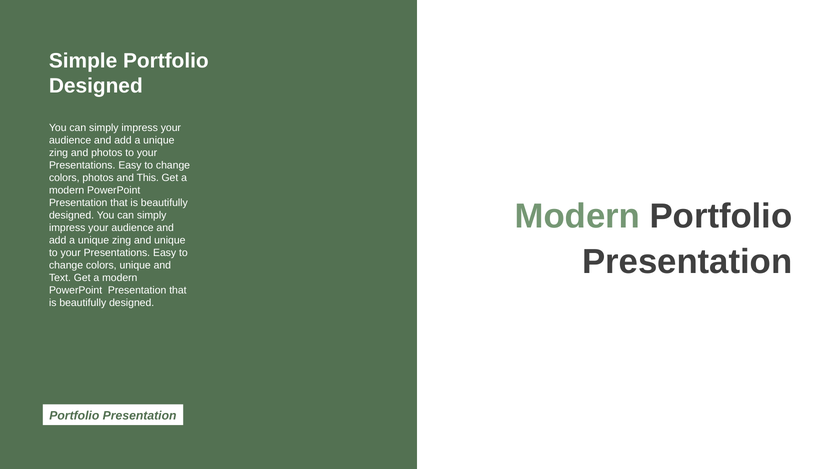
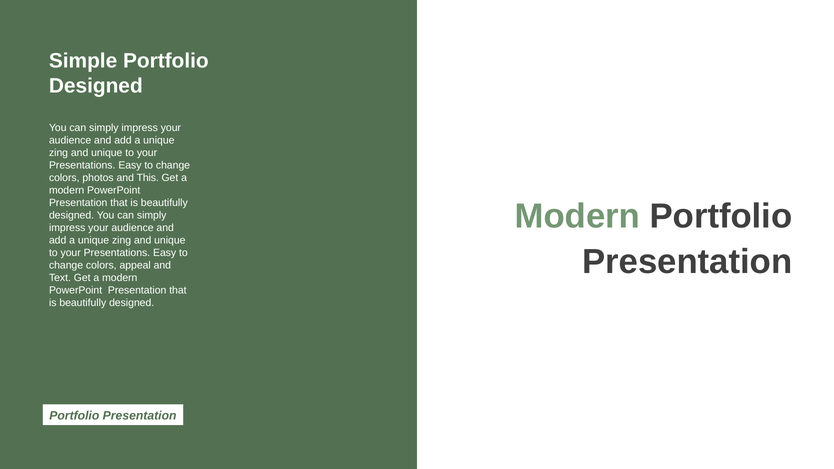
photos at (107, 153): photos -> unique
colors unique: unique -> appeal
